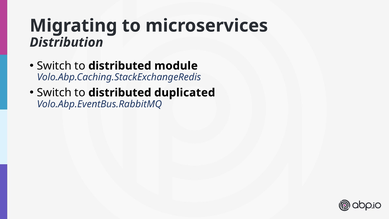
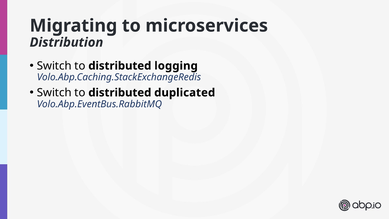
module: module -> logging
